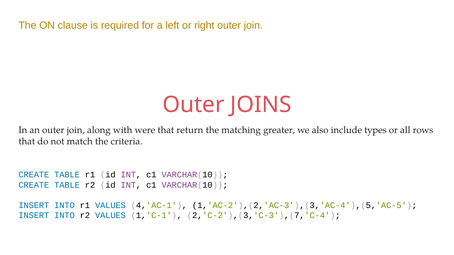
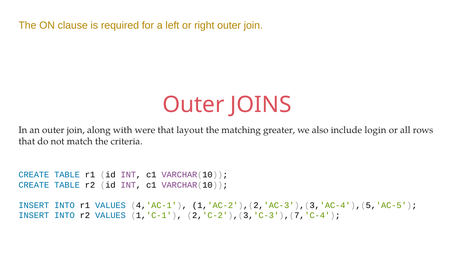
return: return -> layout
types: types -> login
